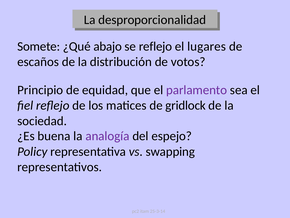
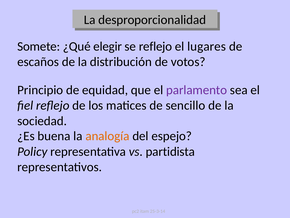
abajo: abajo -> elegir
gridlock: gridlock -> sencillo
analogía colour: purple -> orange
swapping: swapping -> partidista
